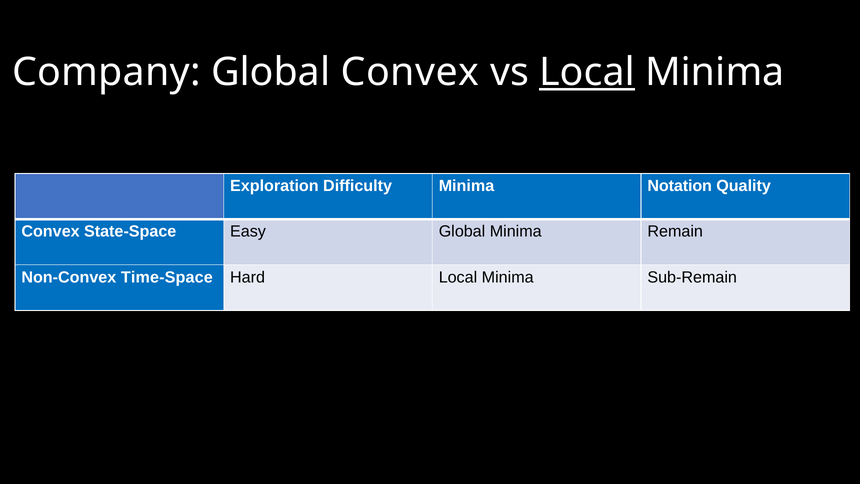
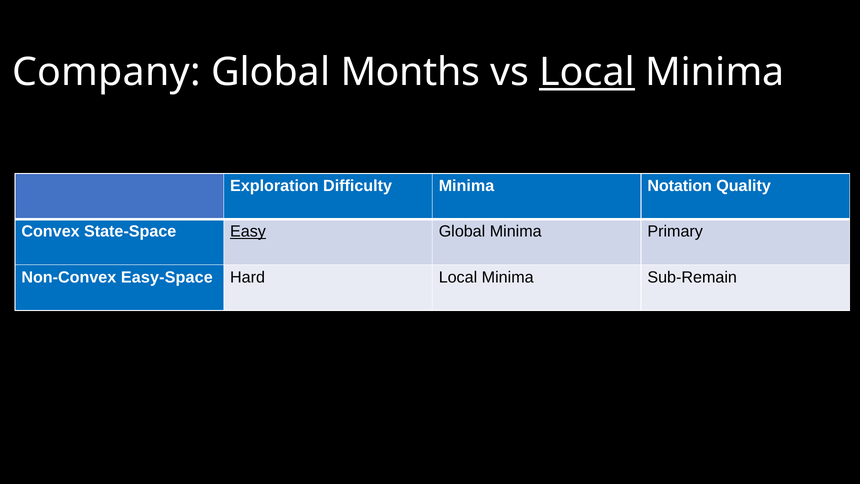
Global Convex: Convex -> Months
Easy underline: none -> present
Remain: Remain -> Primary
Time-Space: Time-Space -> Easy-Space
